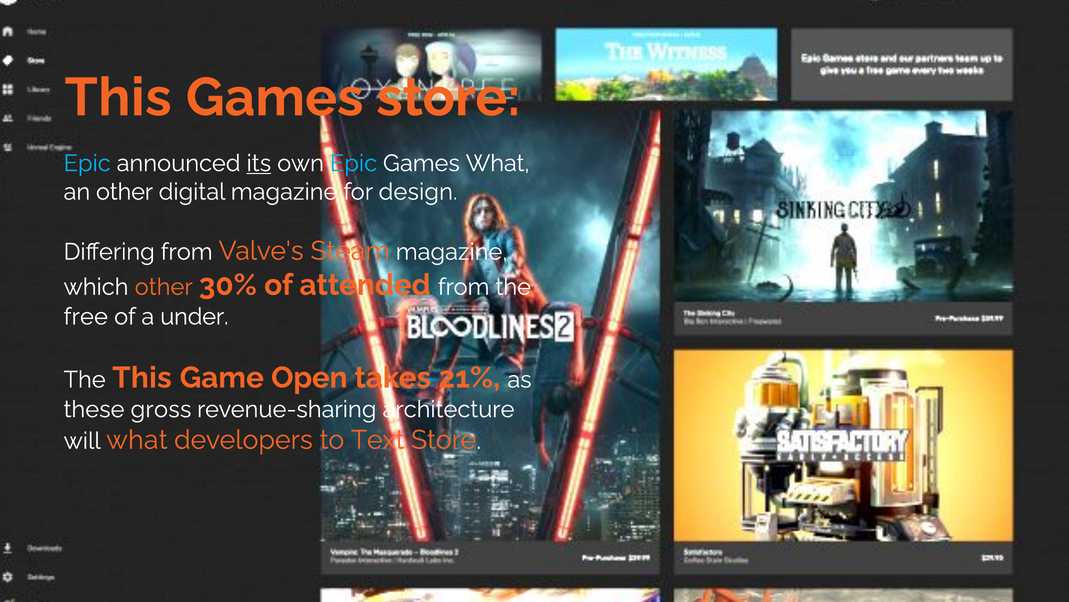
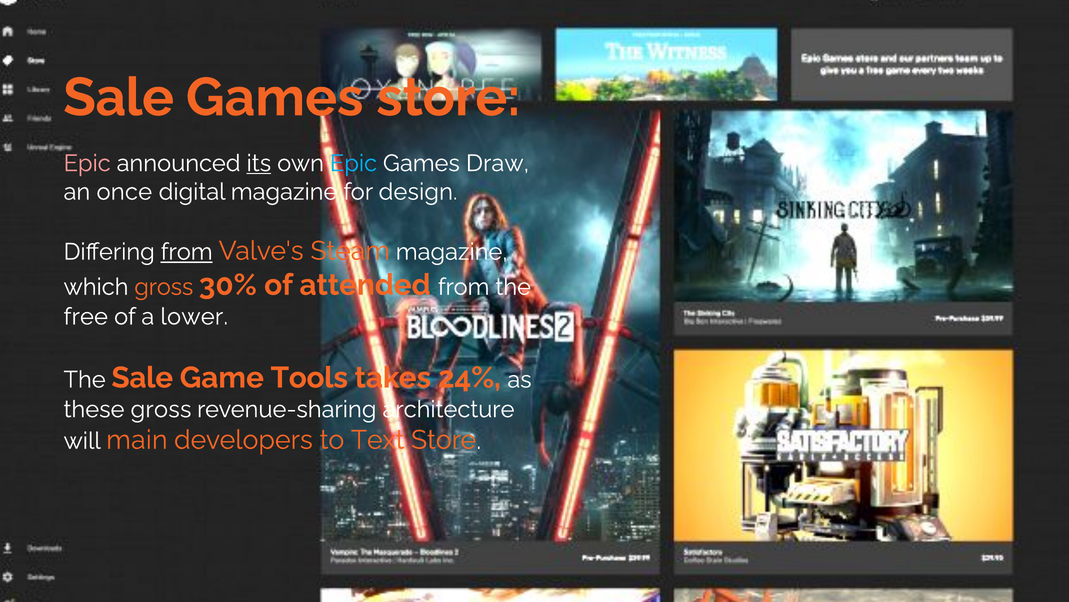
This at (118, 98): This -> Sale
Epic at (87, 163) colour: light blue -> pink
Games What: What -> Draw
an other: other -> once
from at (187, 252) underline: none -> present
which other: other -> gross
under: under -> lower
The This: This -> Sale
Open: Open -> Tools
21%: 21% -> 24%
will what: what -> main
